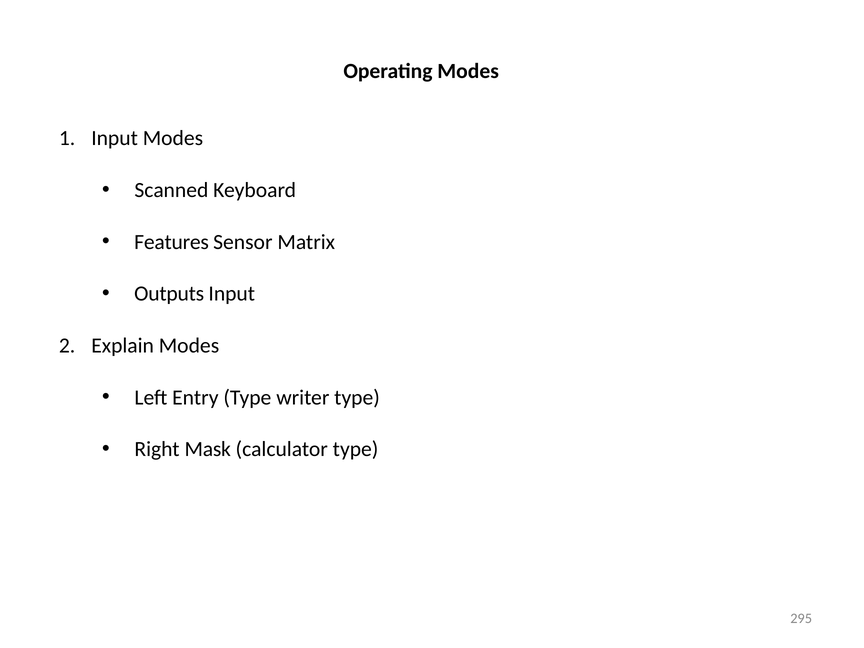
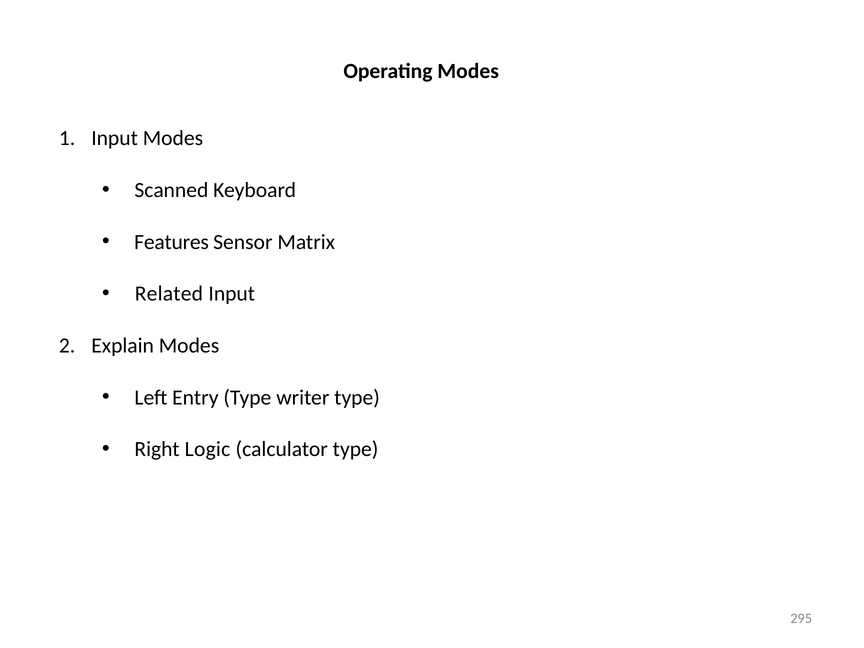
Outputs: Outputs -> Related
Mask: Mask -> Logic
